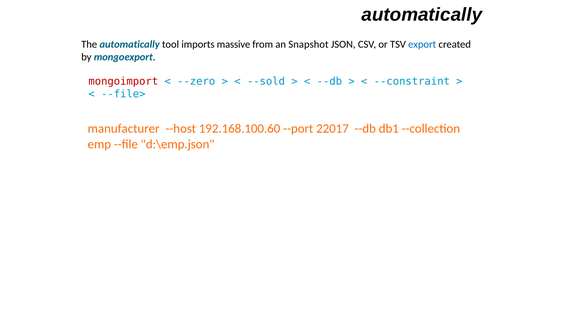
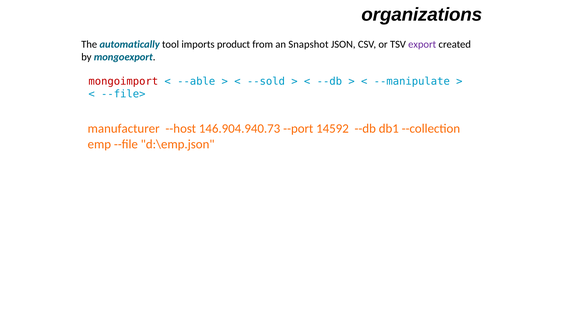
automatically at (422, 15): automatically -> organizations
massive: massive -> product
export colour: blue -> purple
--zero: --zero -> --able
--constraint: --constraint -> --manipulate
192.168.100.60: 192.168.100.60 -> 146.904.940.73
22017: 22017 -> 14592
